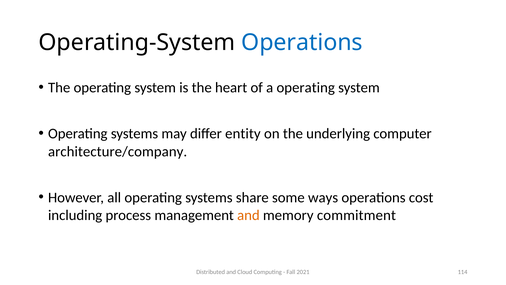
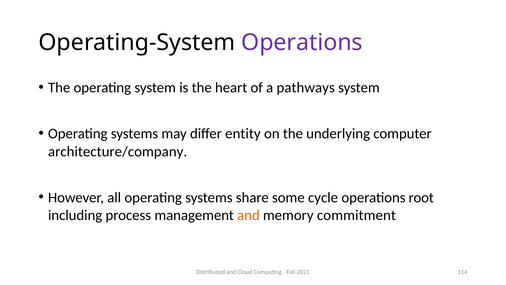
Operations at (302, 43) colour: blue -> purple
a operating: operating -> pathways
ways: ways -> cycle
cost: cost -> root
